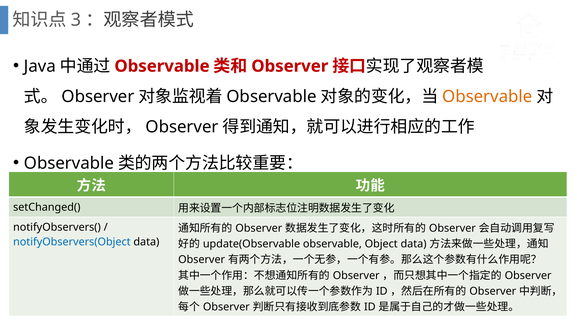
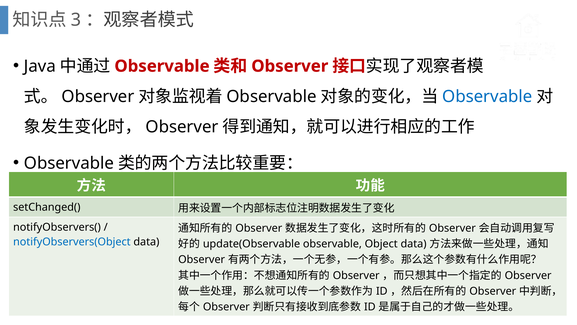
Observable at (487, 96) colour: orange -> blue
